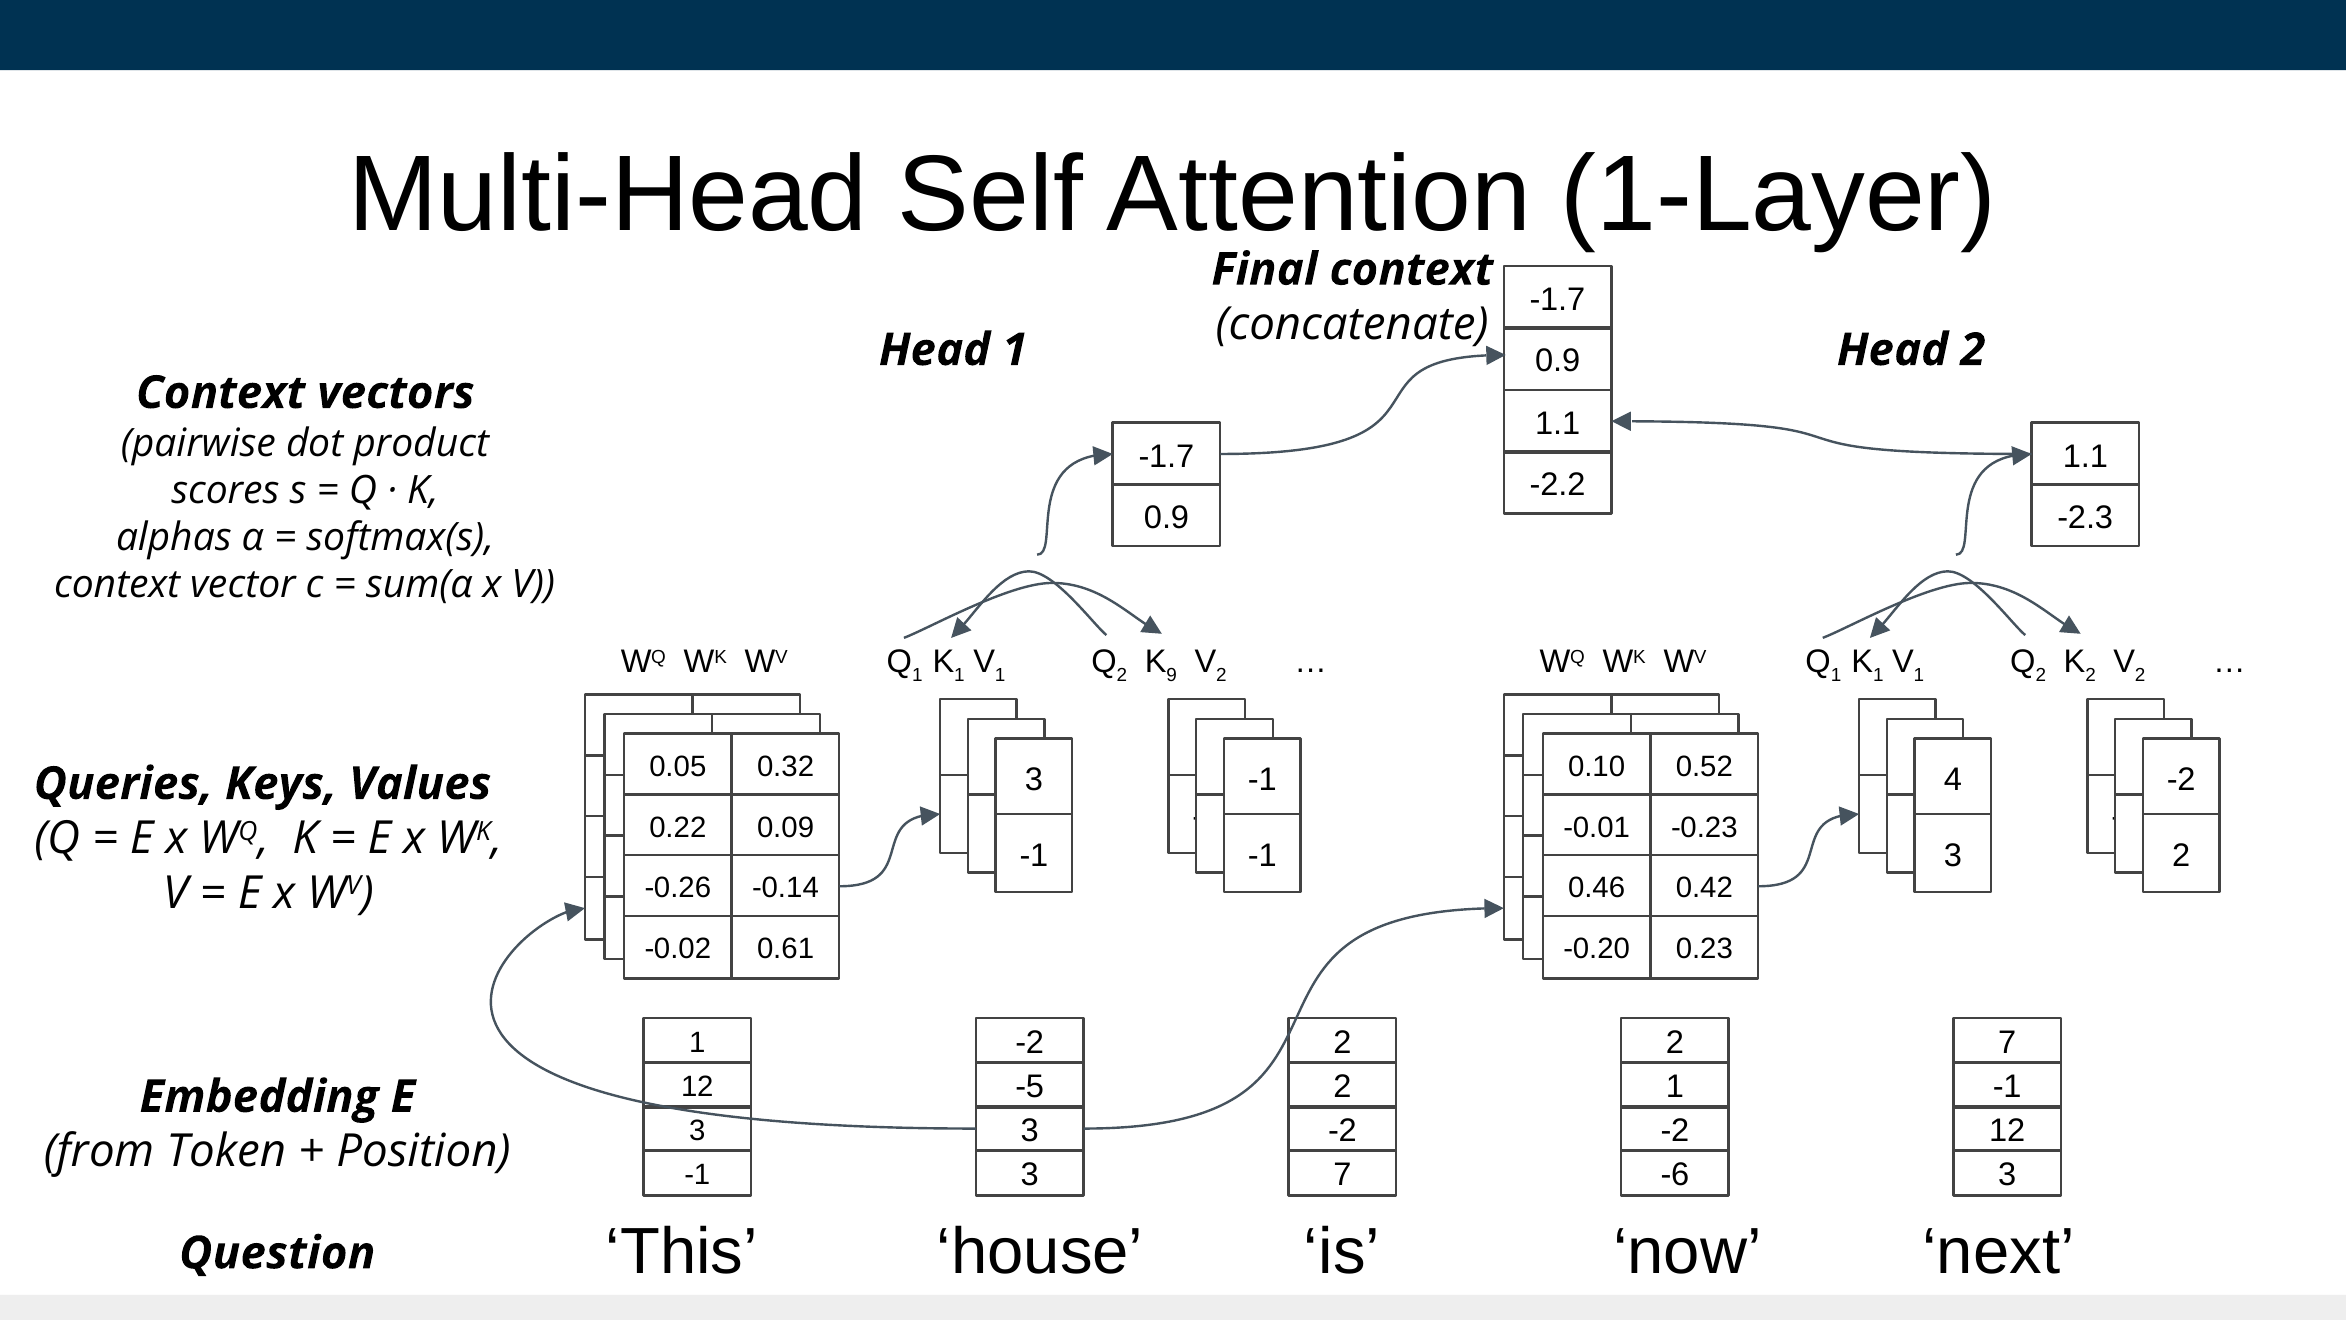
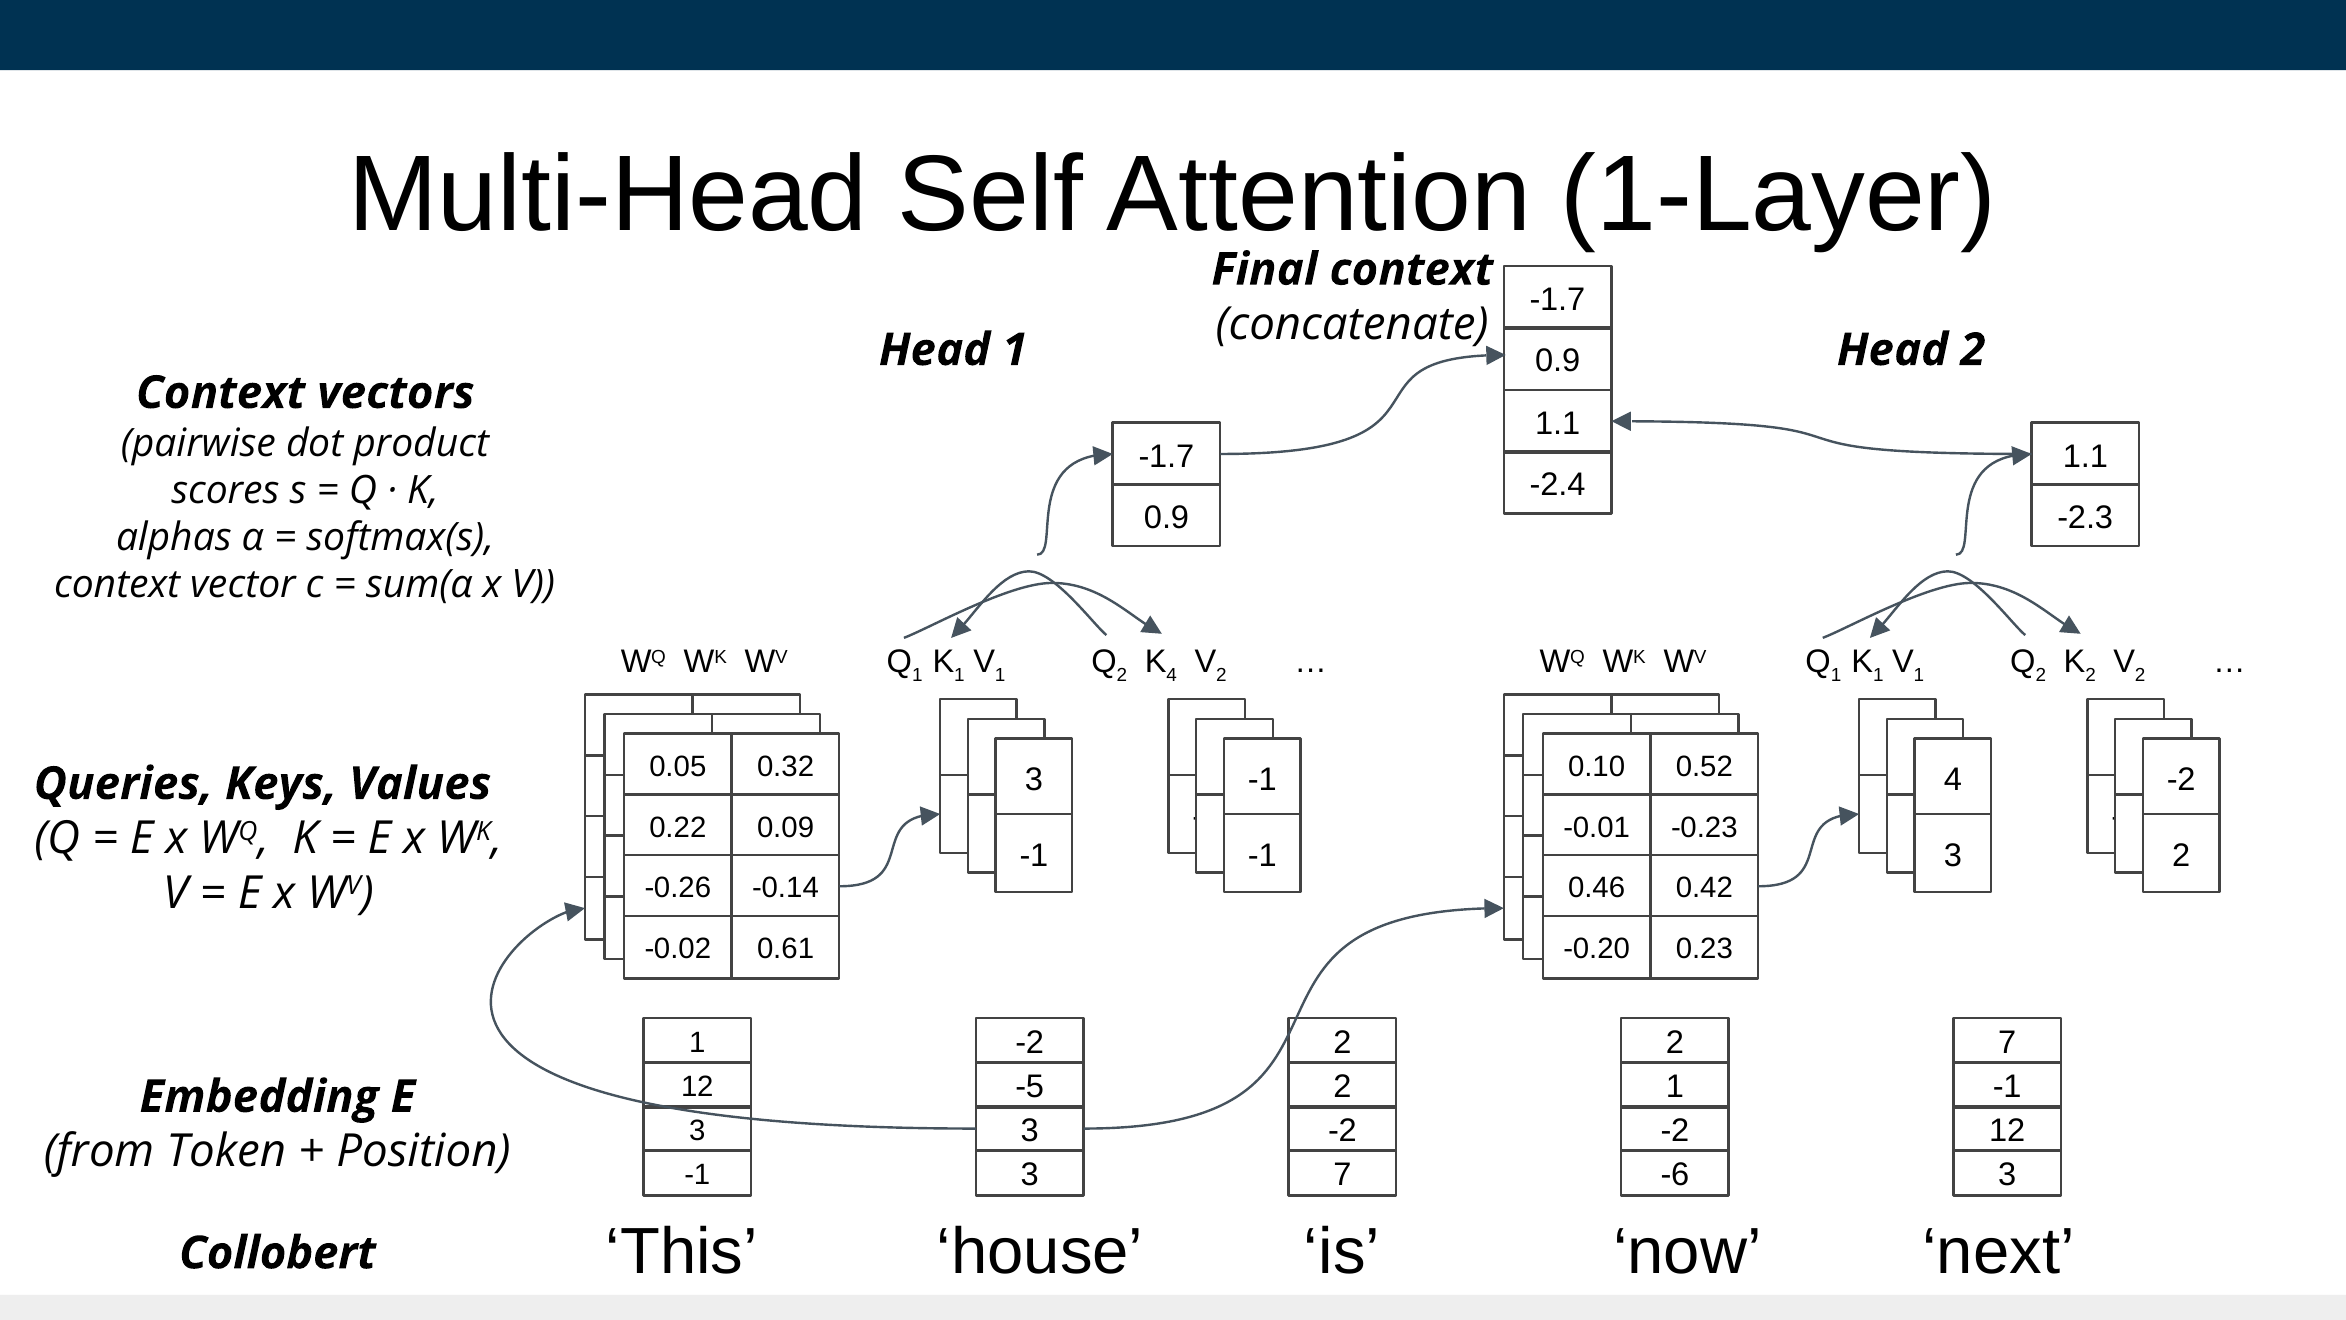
-2.2: -2.2 -> -2.4
K 9: 9 -> 4
Question: Question -> Collobert
